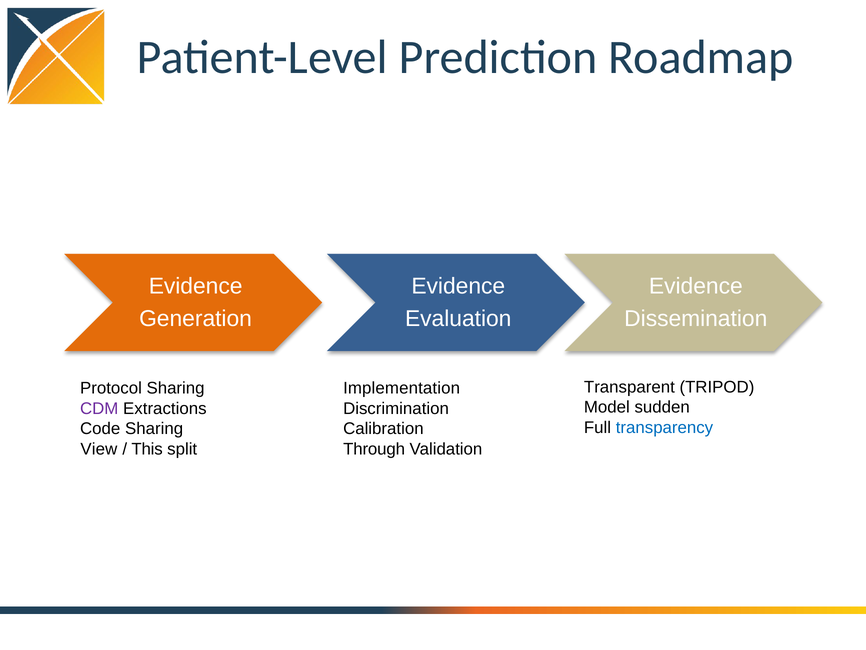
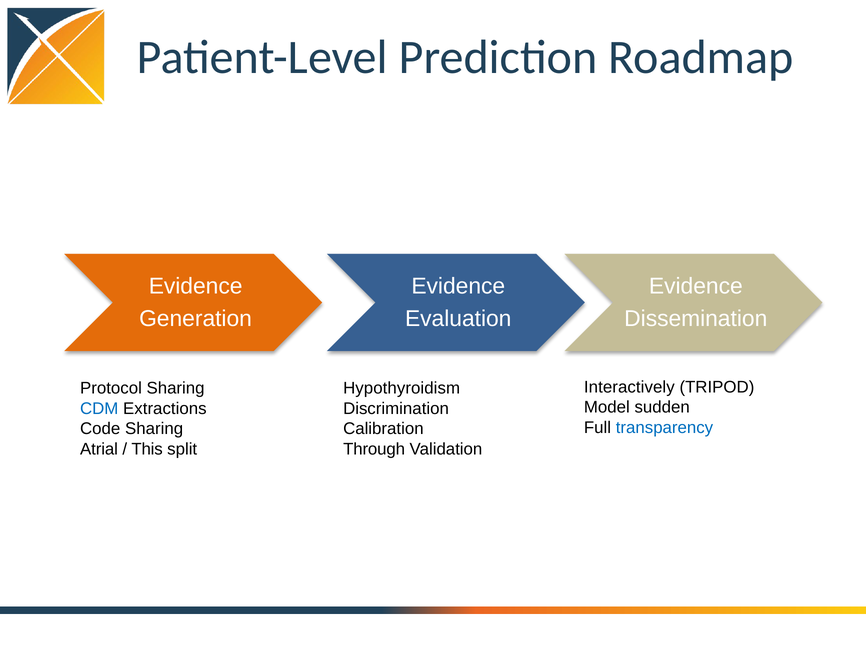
Transparent: Transparent -> Interactively
Implementation: Implementation -> Hypothyroidism
CDM colour: purple -> blue
View: View -> Atrial
